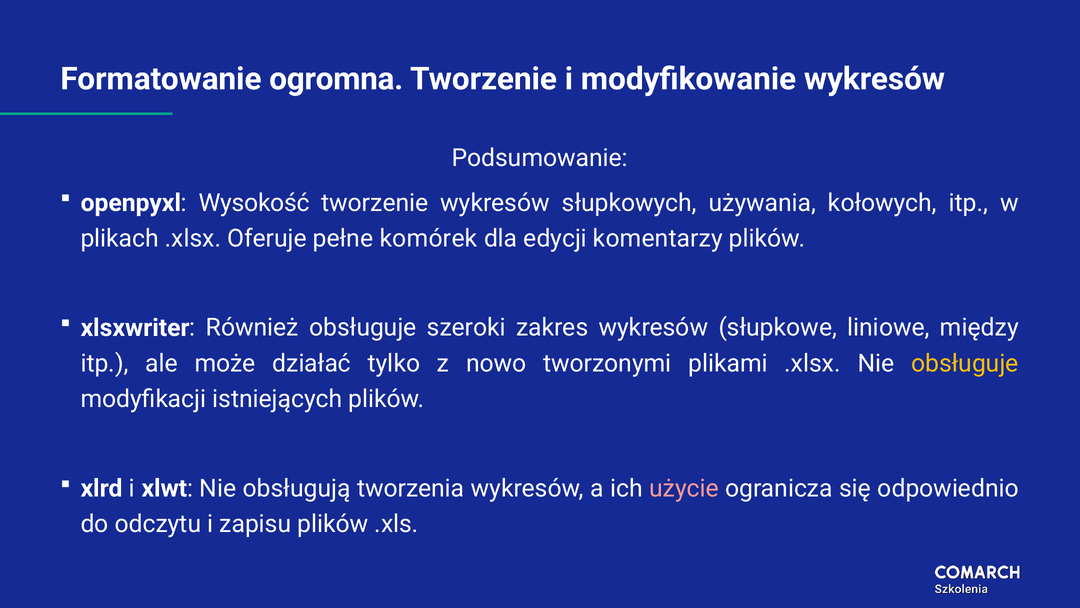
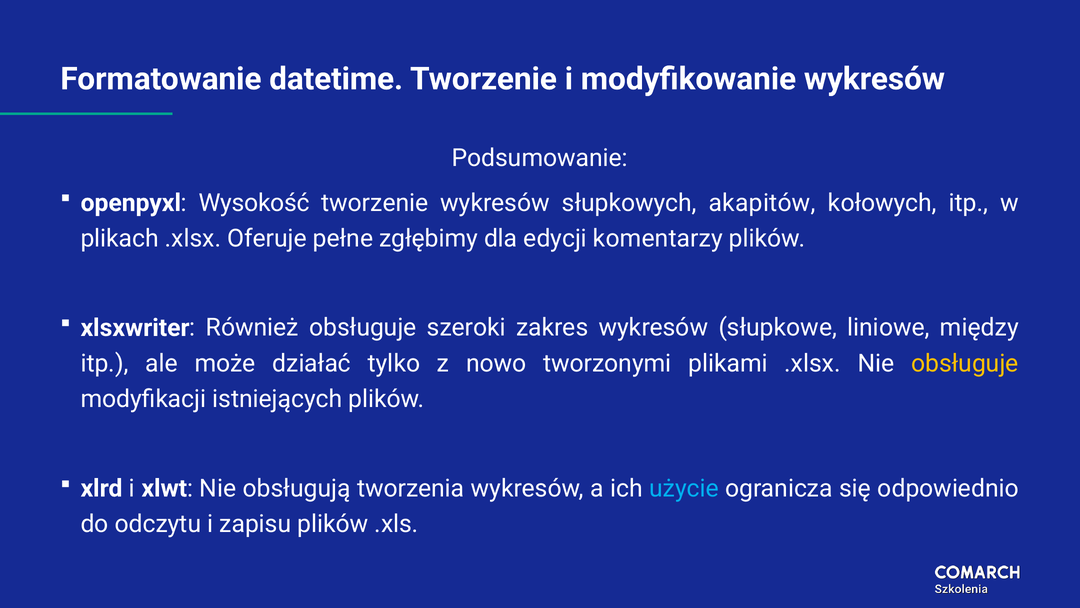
ogromna: ogromna -> datetime
używania: używania -> akapitów
komórek: komórek -> zgłębimy
użycie colour: pink -> light blue
